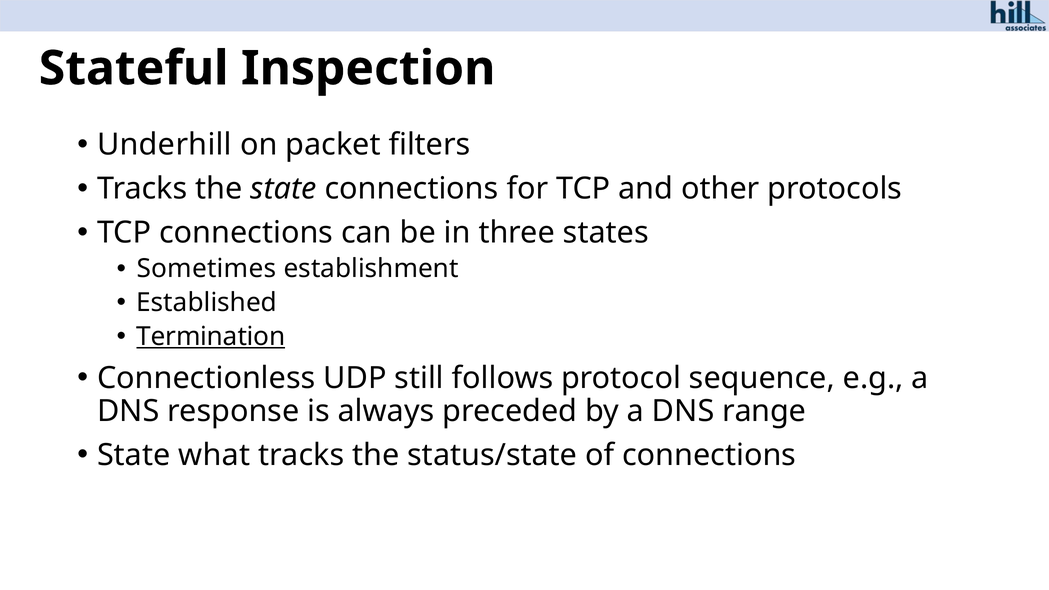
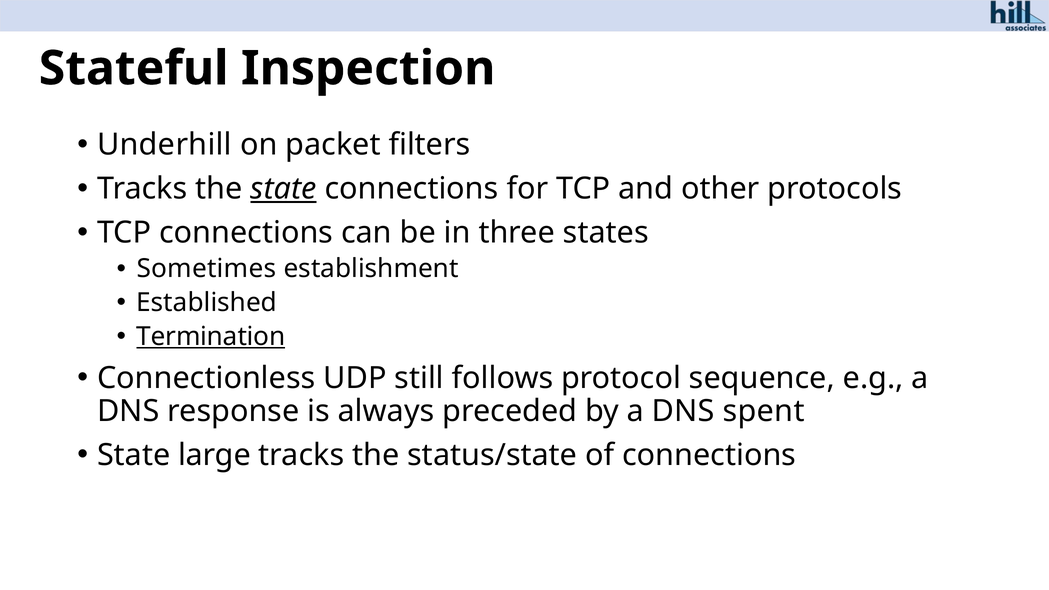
state at (284, 189) underline: none -> present
range: range -> spent
what: what -> large
